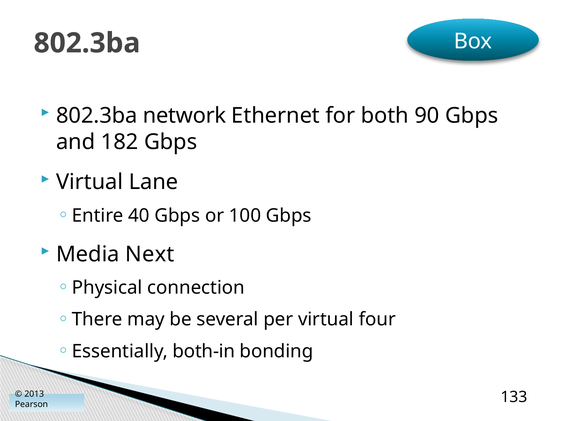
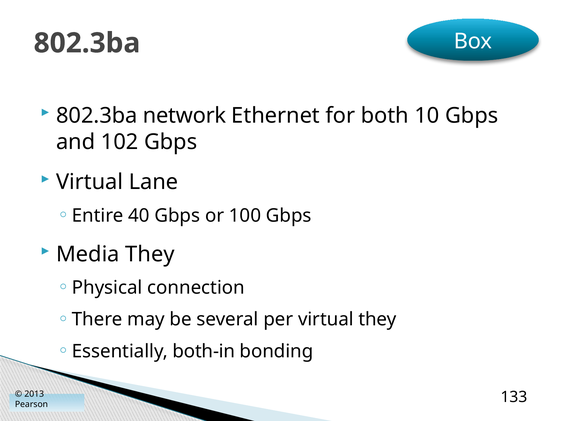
90: 90 -> 10
182: 182 -> 102
Media Next: Next -> They
virtual four: four -> they
